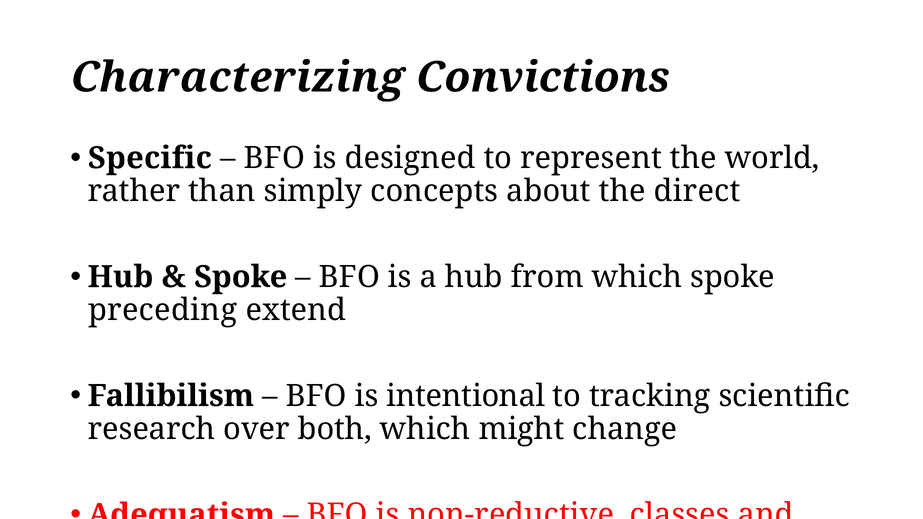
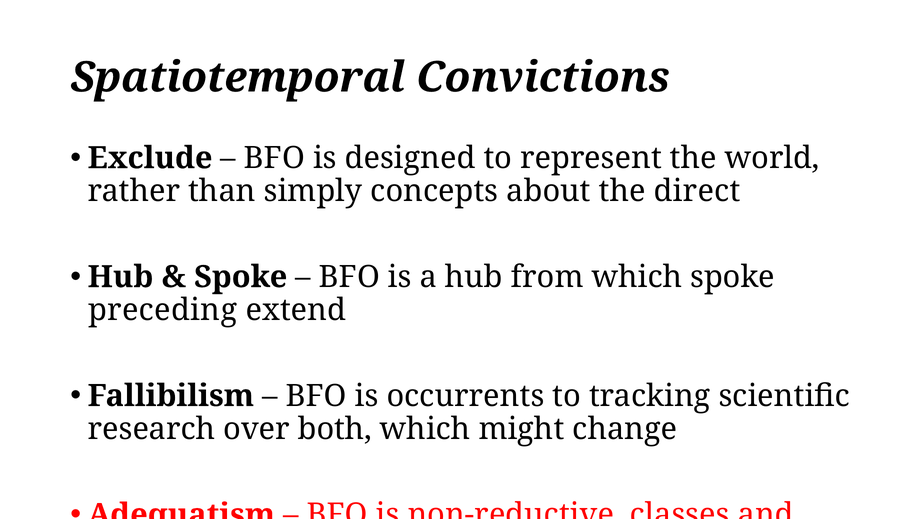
Characterizing: Characterizing -> Spatiotemporal
Specific: Specific -> Exclude
intentional: intentional -> occurrents
